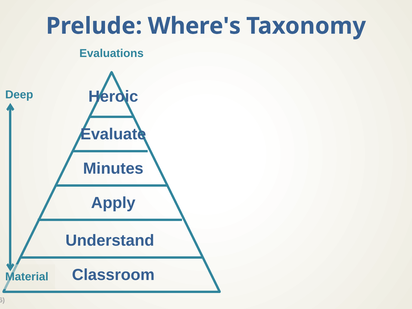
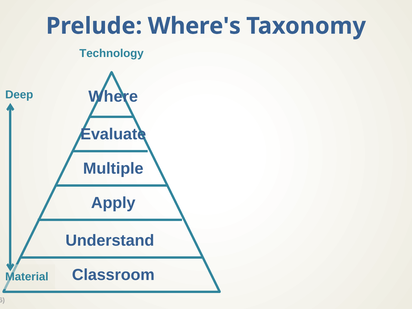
Evaluations: Evaluations -> Technology
Heroic: Heroic -> Where
Minutes: Minutes -> Multiple
